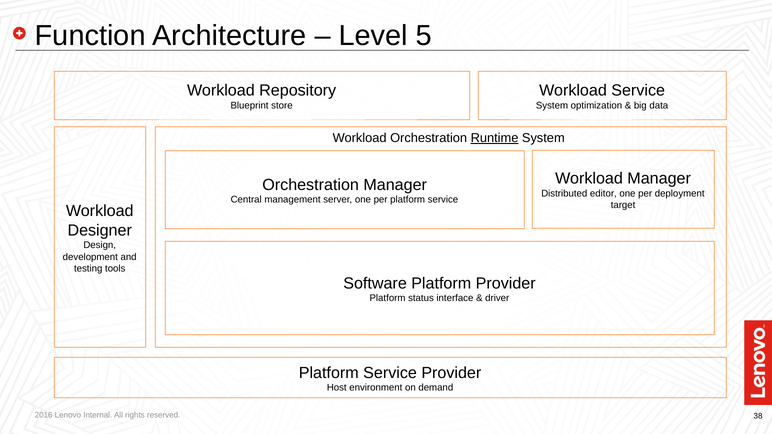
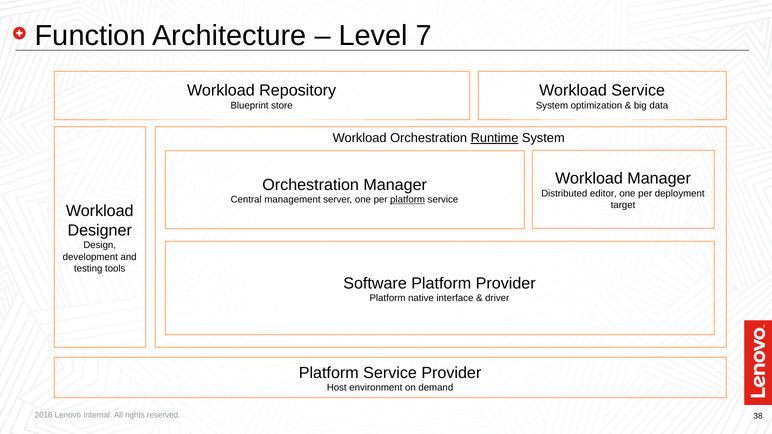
5: 5 -> 7
platform at (408, 200) underline: none -> present
status: status -> native
